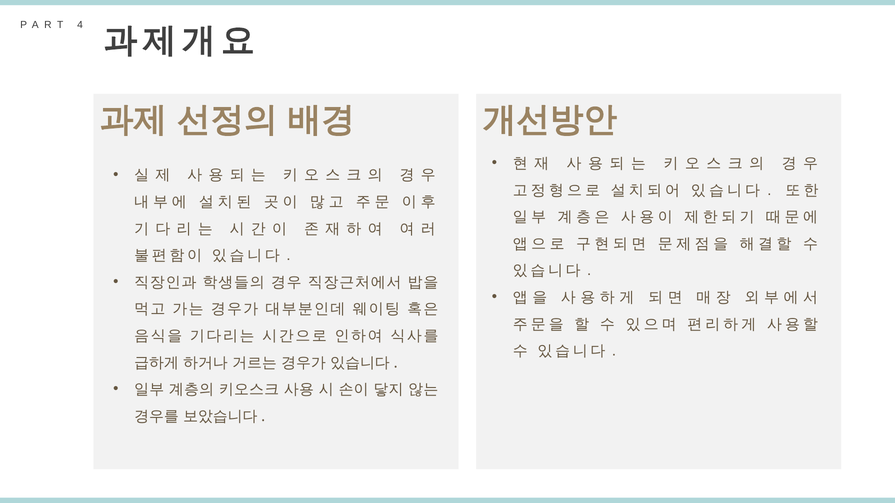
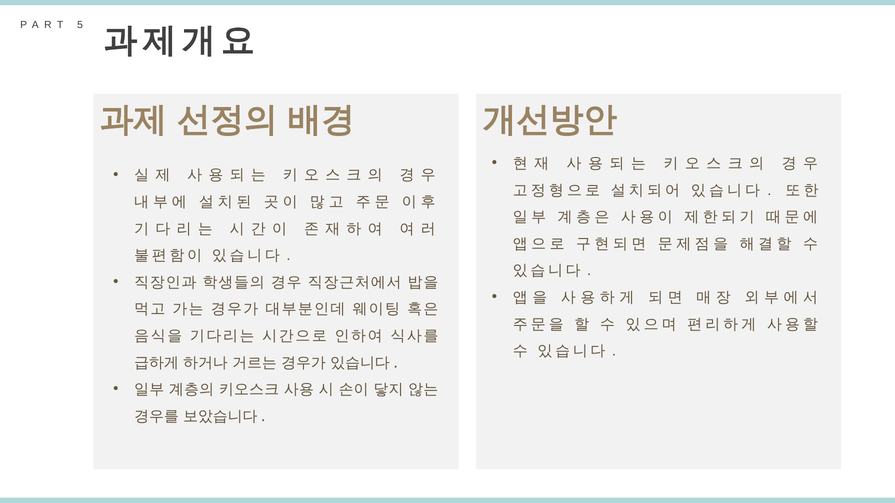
4: 4 -> 5
